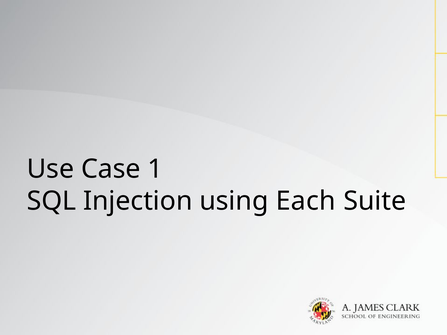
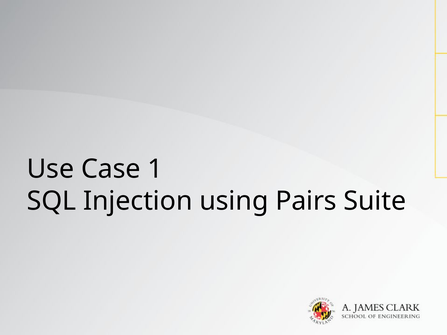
Each: Each -> Pairs
